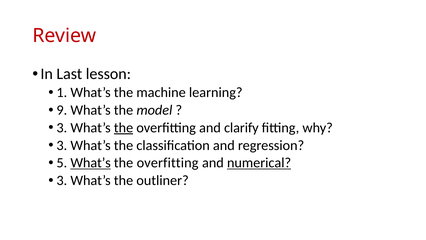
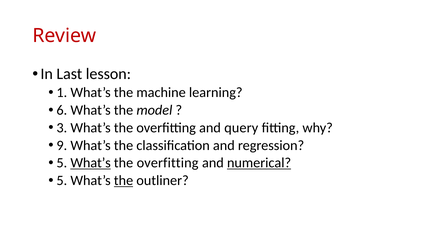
9: 9 -> 6
the at (124, 128) underline: present -> none
clarify: clarify -> query
3 at (62, 145): 3 -> 9
3 at (62, 180): 3 -> 5
the at (124, 180) underline: none -> present
